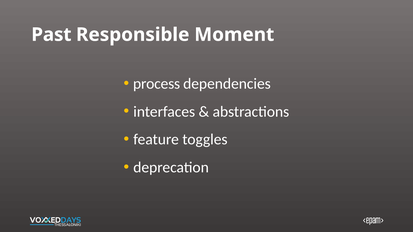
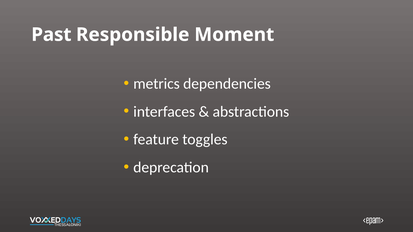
process: process -> metrics
